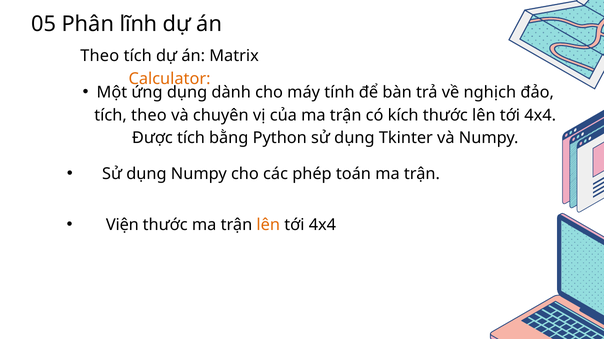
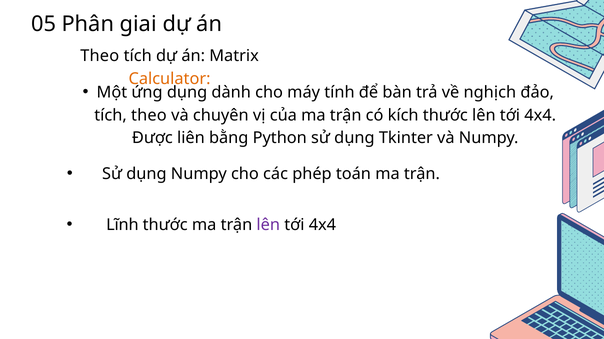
lĩnh: lĩnh -> giai
Được tích: tích -> liên
Viện: Viện -> Lĩnh
lên at (268, 225) colour: orange -> purple
